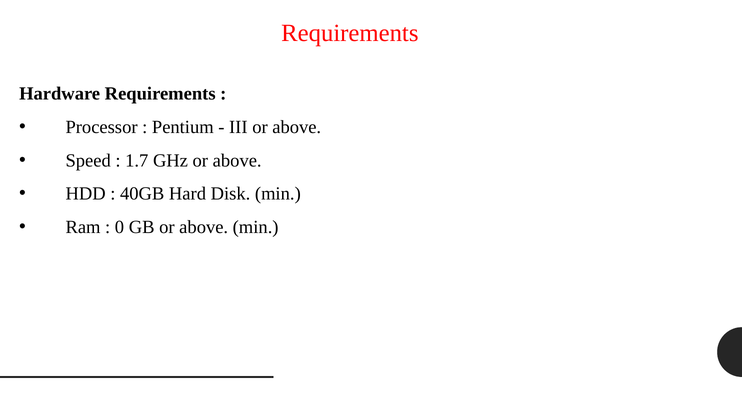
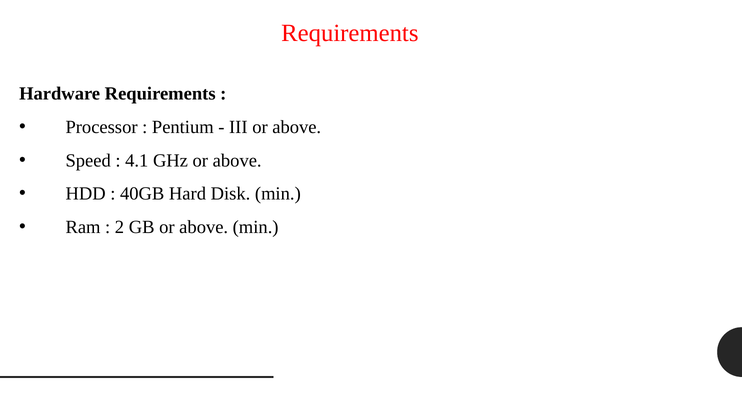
1.7: 1.7 -> 4.1
0: 0 -> 2
